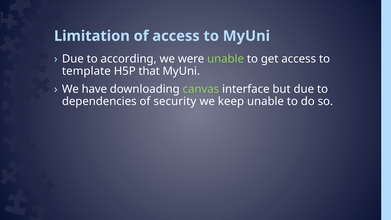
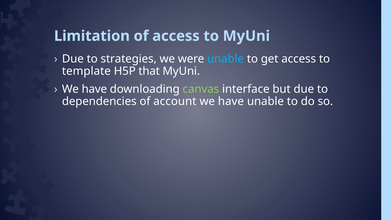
according: according -> strategies
unable at (226, 59) colour: light green -> light blue
security: security -> account
keep at (231, 101): keep -> have
